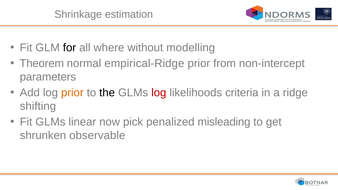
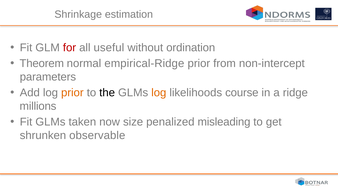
for colour: black -> red
where: where -> useful
modelling: modelling -> ordination
log at (159, 93) colour: red -> orange
criteria: criteria -> course
shifting: shifting -> millions
linear: linear -> taken
pick: pick -> size
